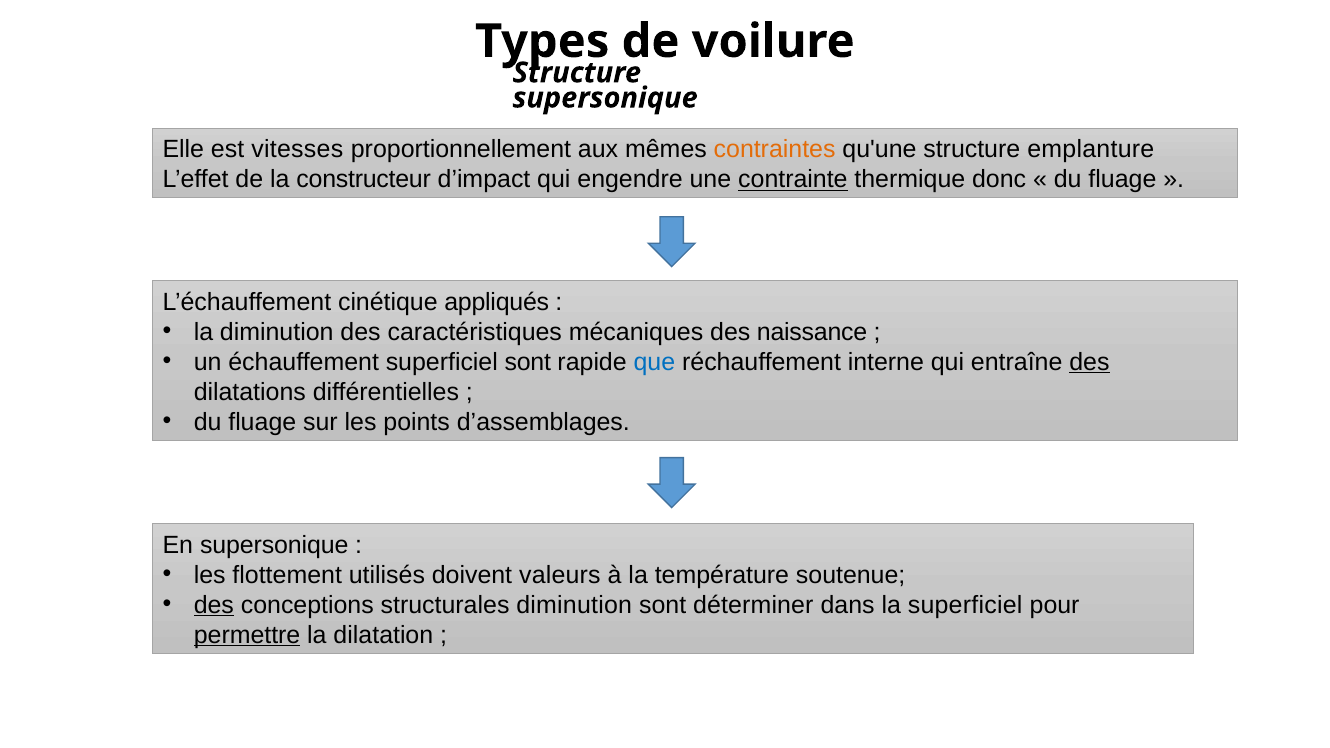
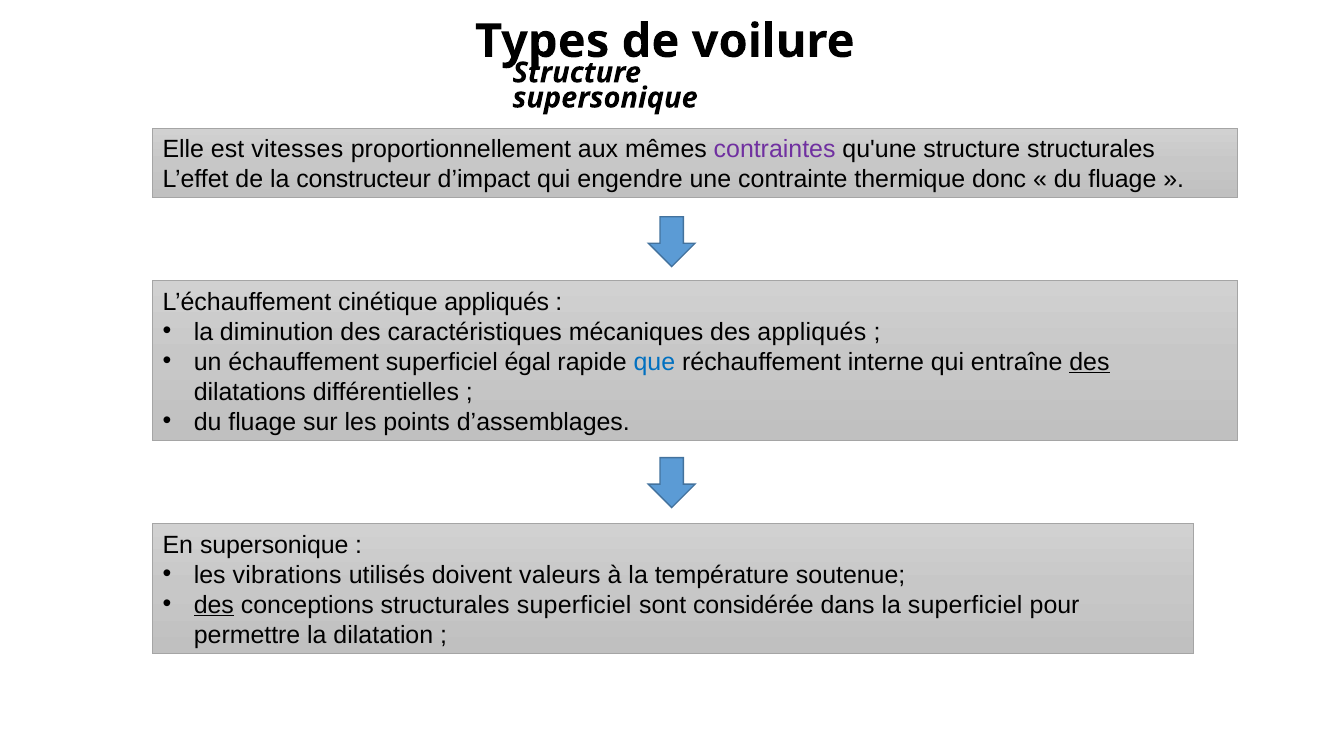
contraintes colour: orange -> purple
structure emplanture: emplanture -> structurales
contrainte underline: present -> none
des naissance: naissance -> appliqués
superficiel sont: sont -> égal
flottement: flottement -> vibrations
structurales diminution: diminution -> superficiel
déterminer: déterminer -> considérée
permettre underline: present -> none
